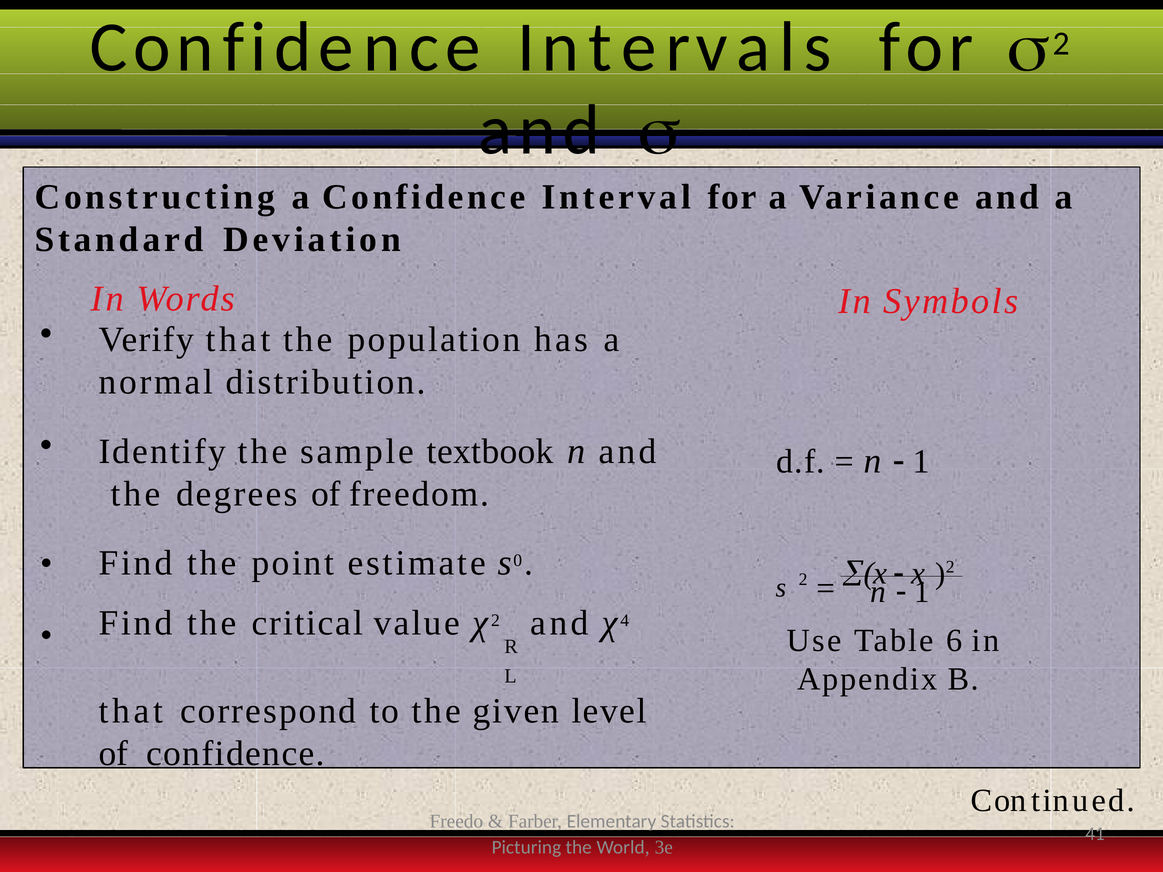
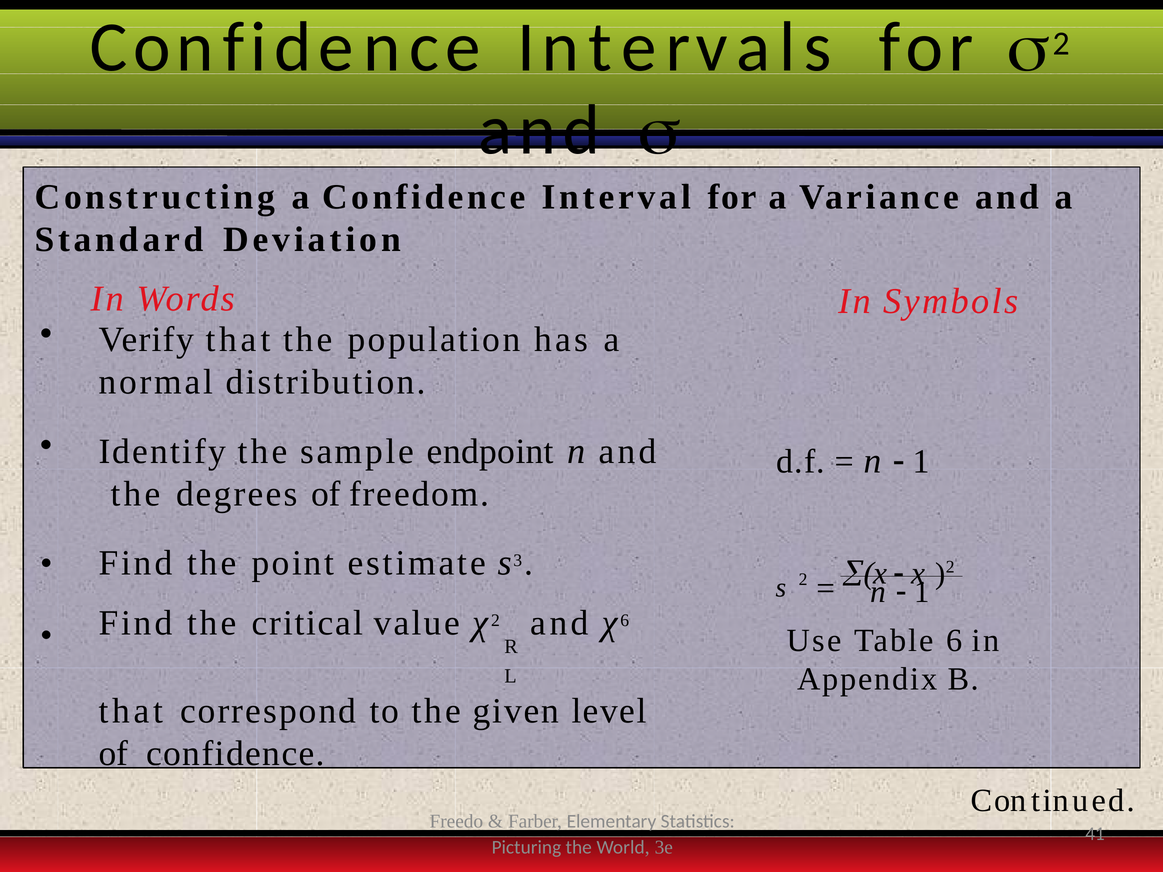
textbook: textbook -> endpoint
0: 0 -> 3
4 at (625, 621): 4 -> 6
